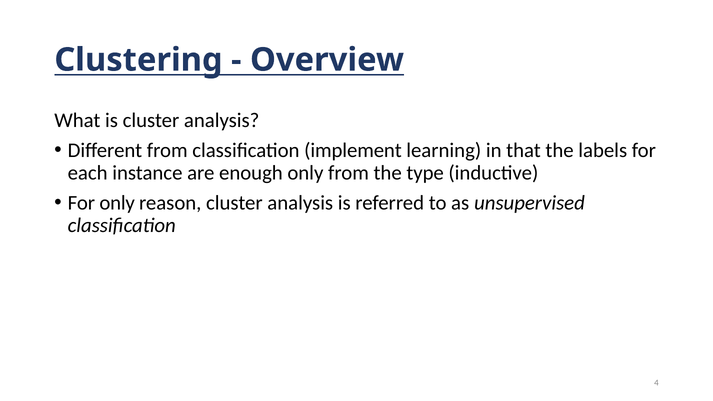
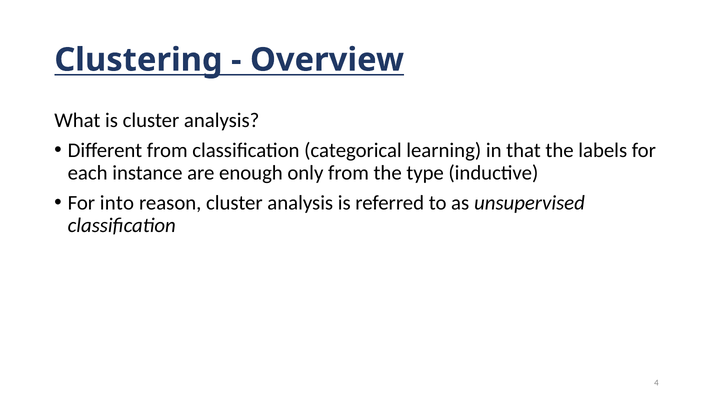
implement: implement -> categorical
For only: only -> into
